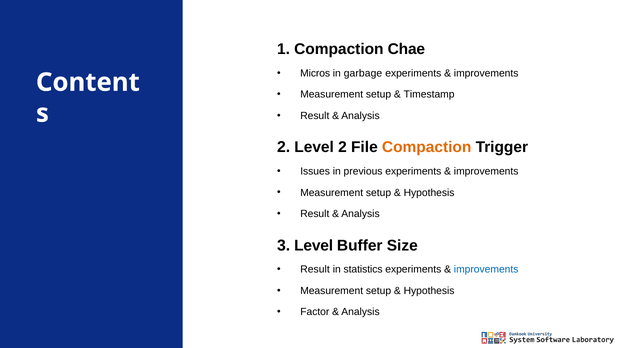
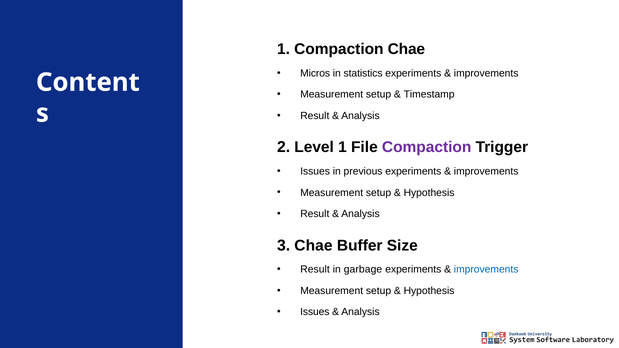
garbage: garbage -> statistics
Level 2: 2 -> 1
Compaction at (427, 147) colour: orange -> purple
Level at (314, 246): Level -> Chae
statistics: statistics -> garbage
Factor at (315, 312): Factor -> Issues
